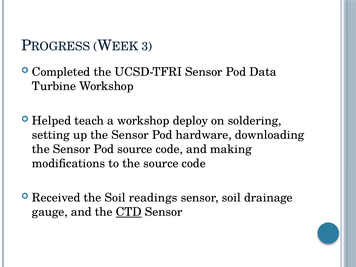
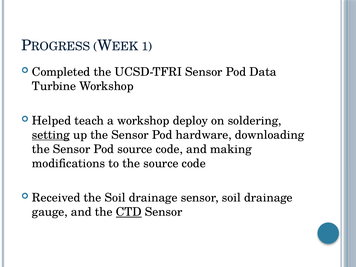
3: 3 -> 1
setting underline: none -> present
the Soil readings: readings -> drainage
